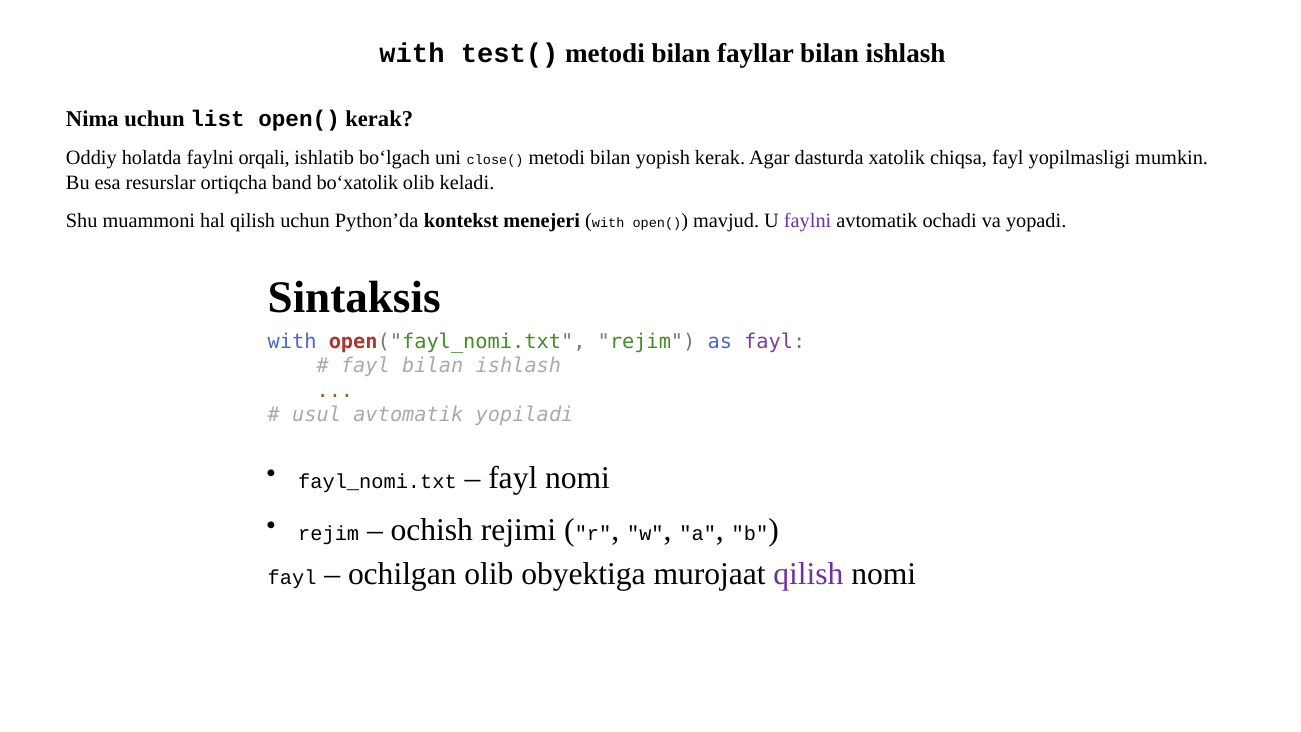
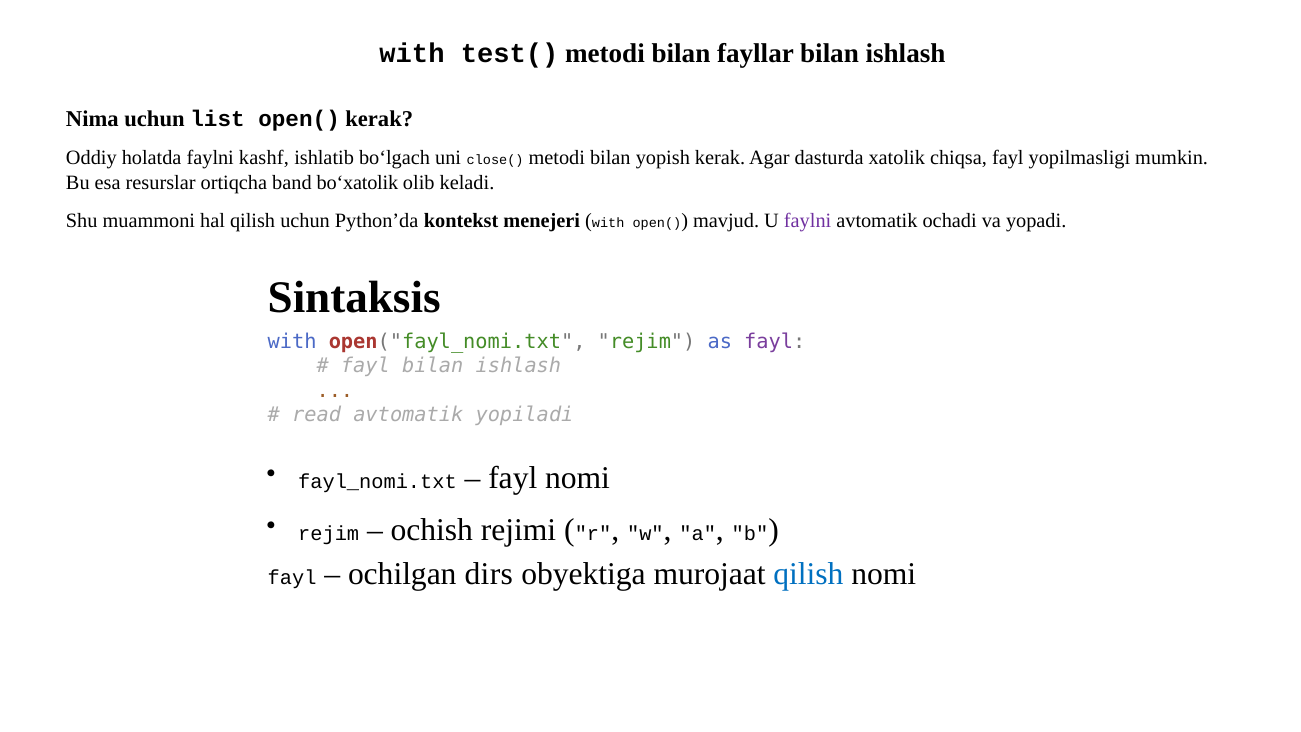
orqali: orqali -> kashf
usul: usul -> read
ochilgan olib: olib -> dirs
qilish at (808, 574) colour: purple -> blue
